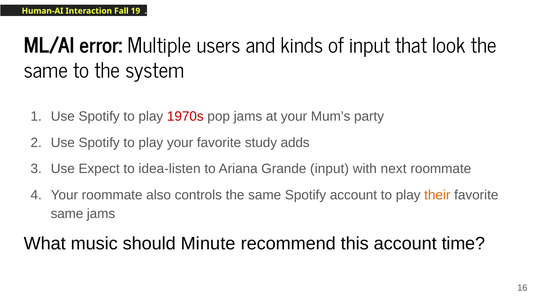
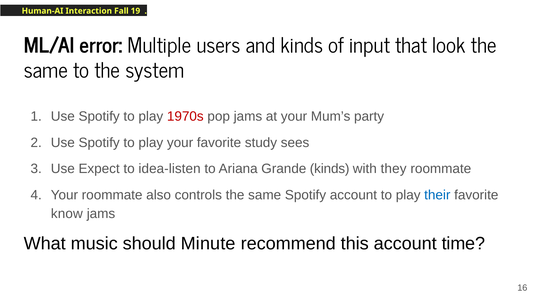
adds: adds -> sees
Grande input: input -> kinds
next: next -> they
their colour: orange -> blue
same at (67, 213): same -> know
